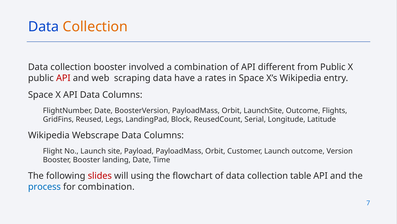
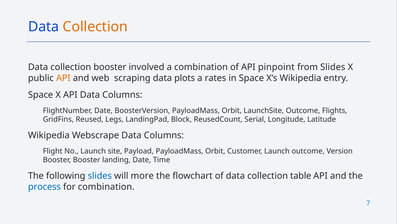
different: different -> pinpoint
from Public: Public -> Slides
API at (63, 78) colour: red -> orange
have: have -> plots
slides at (100, 175) colour: red -> blue
using: using -> more
